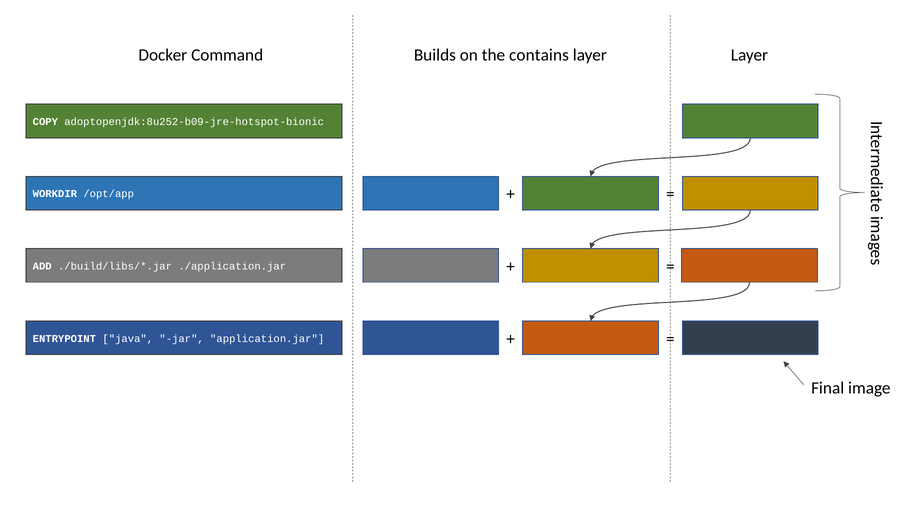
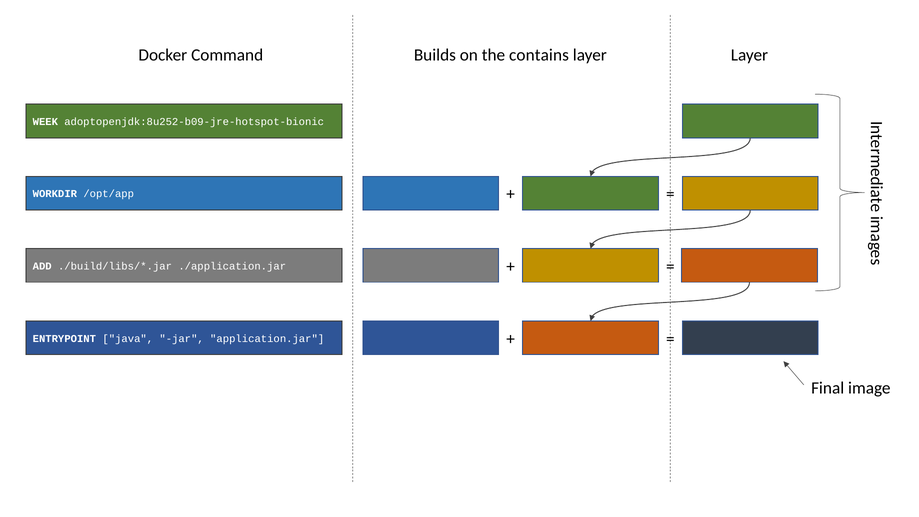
COPY: COPY -> WEEK
